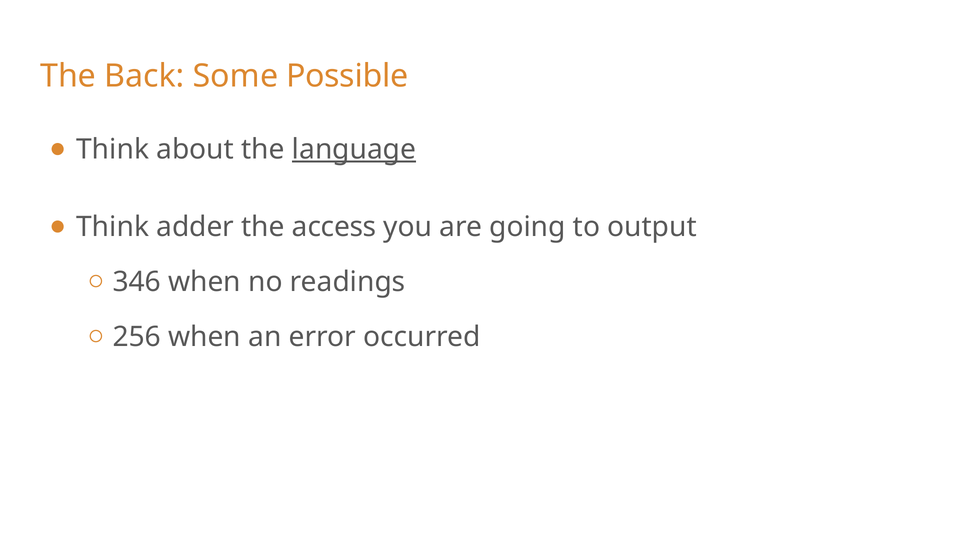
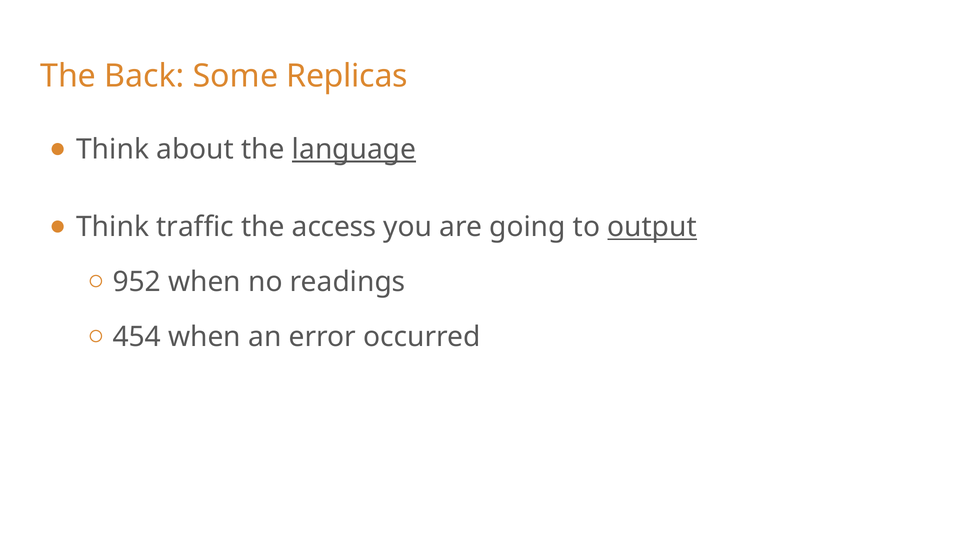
Possible: Possible -> Replicas
adder: adder -> traffic
output underline: none -> present
346: 346 -> 952
256: 256 -> 454
